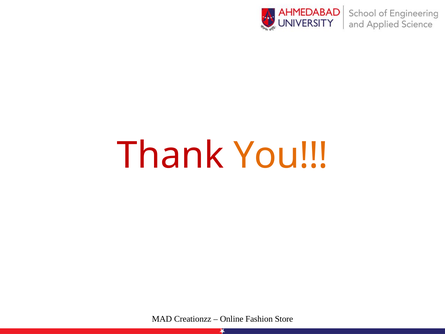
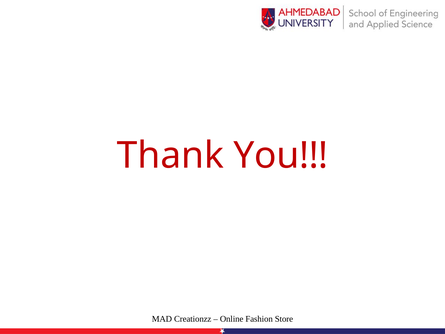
You colour: orange -> red
